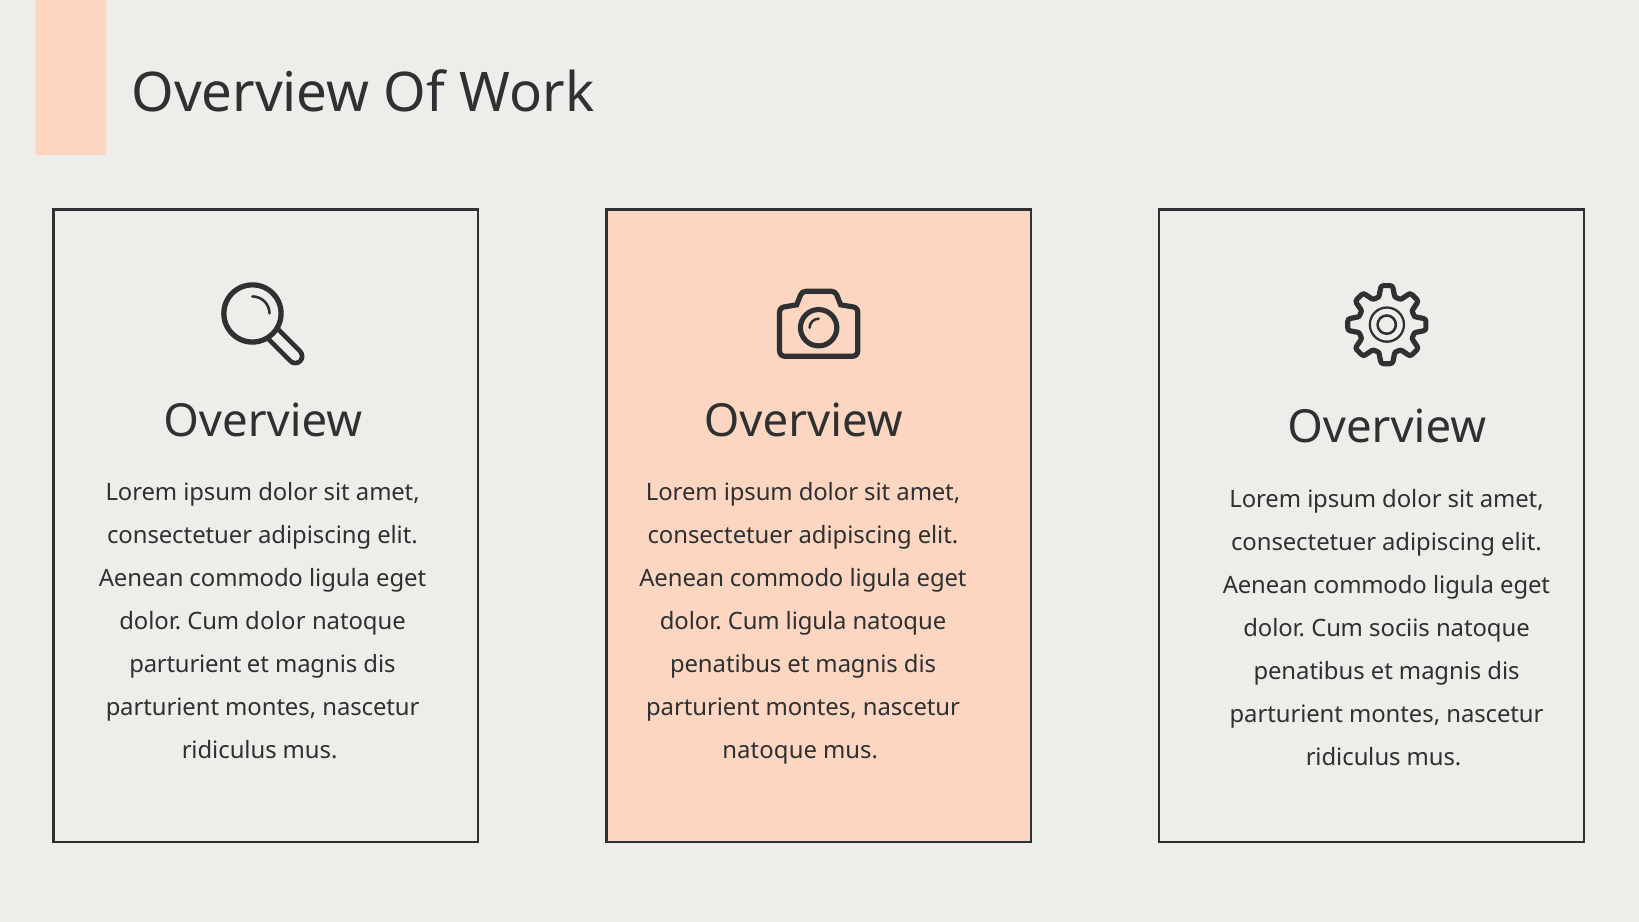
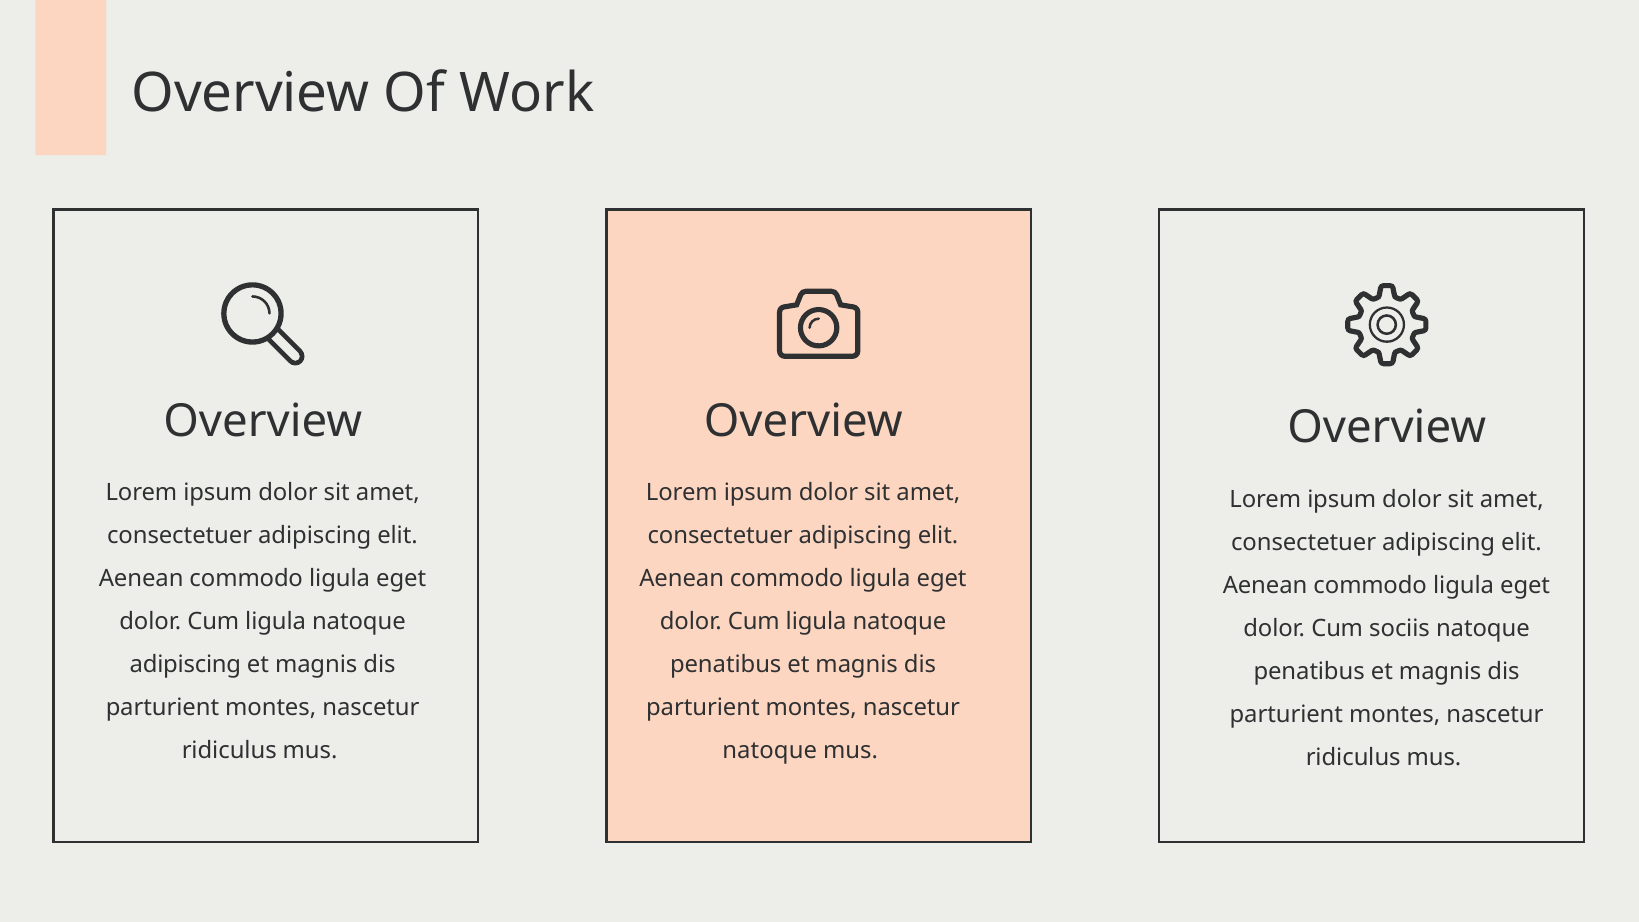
dolor at (275, 622): dolor -> ligula
parturient at (185, 665): parturient -> adipiscing
